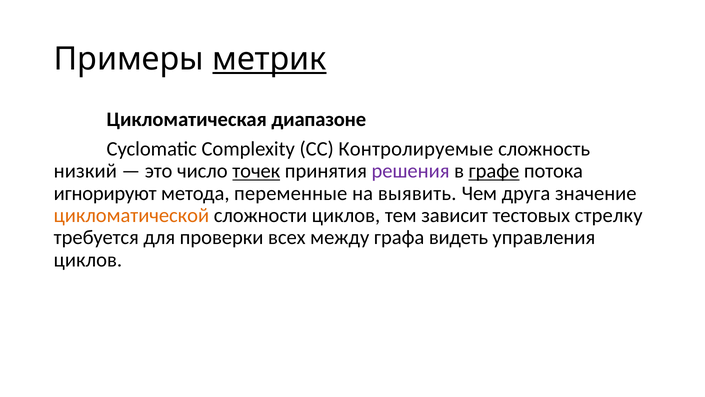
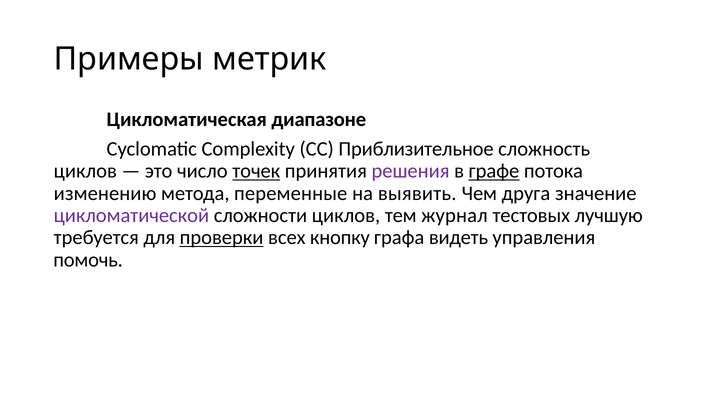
метрик underline: present -> none
Контролируемые: Контролируемые -> Приблизительное
низкий at (85, 171): низкий -> циклов
игнорируют: игнорируют -> изменению
цикломатической colour: orange -> purple
зависит: зависит -> журнал
стрелку: стрелку -> лучшую
проверки underline: none -> present
между: между -> кнопку
циклов at (88, 260): циклов -> помочь
